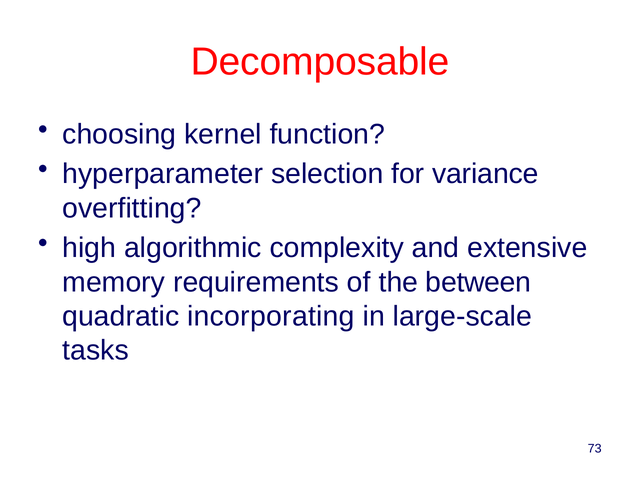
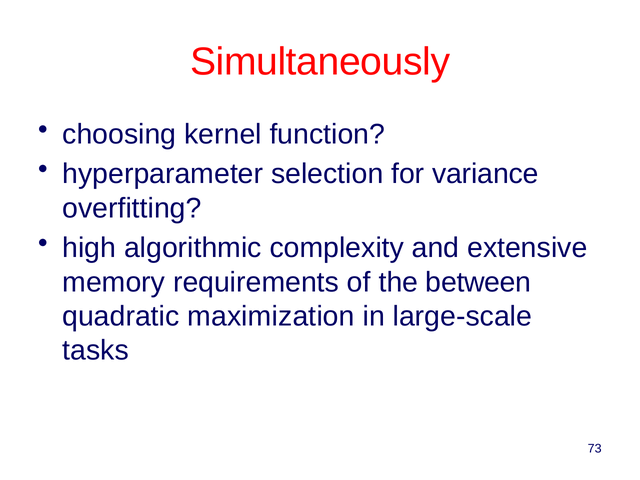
Decomposable: Decomposable -> Simultaneously
incorporating: incorporating -> maximization
